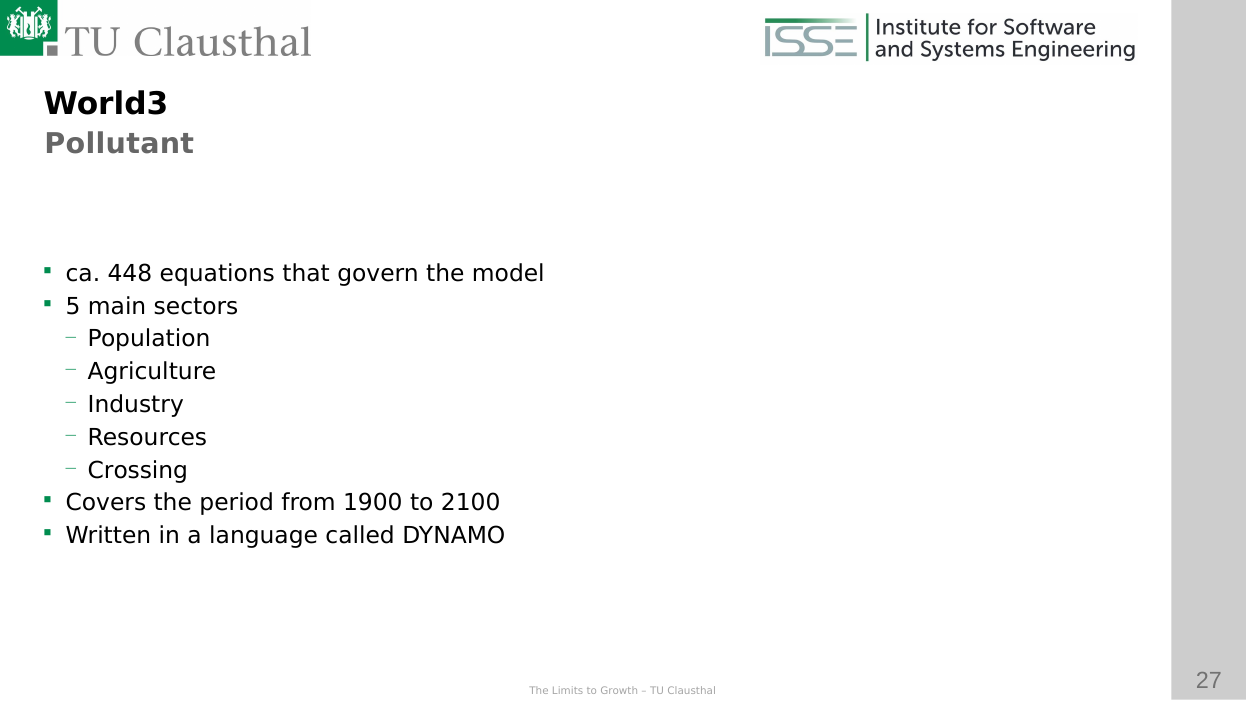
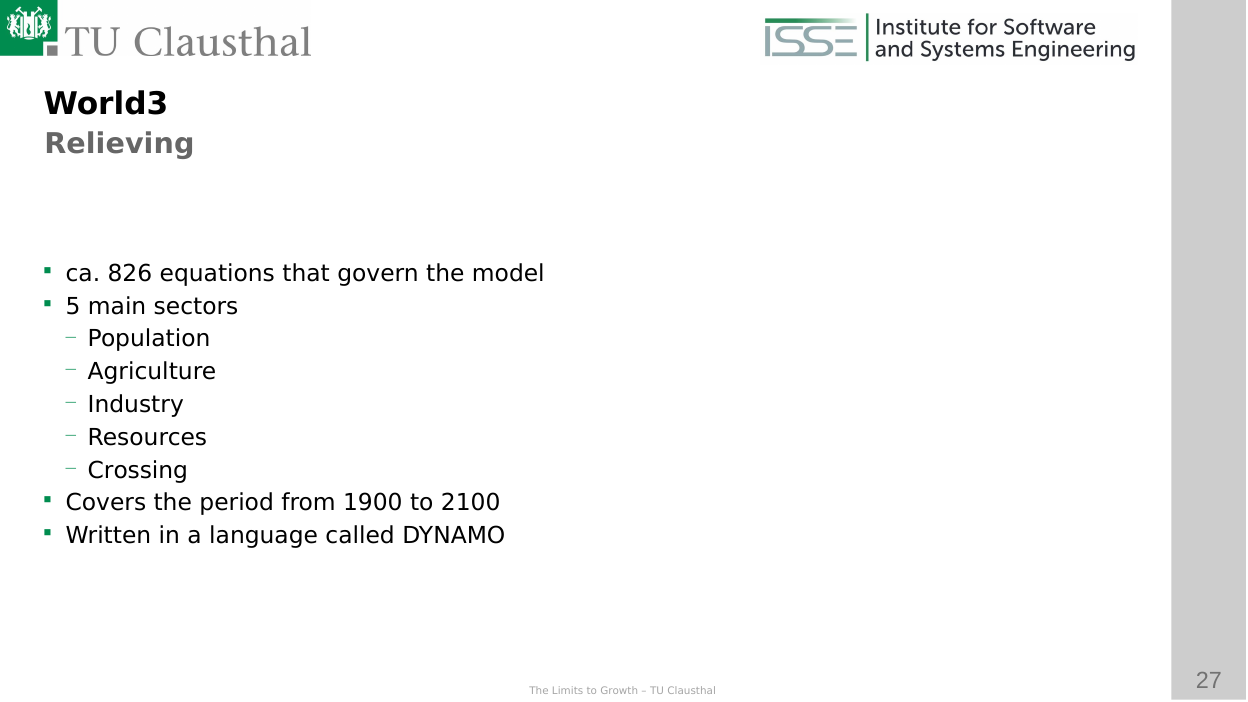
Pollutant: Pollutant -> Relieving
448: 448 -> 826
